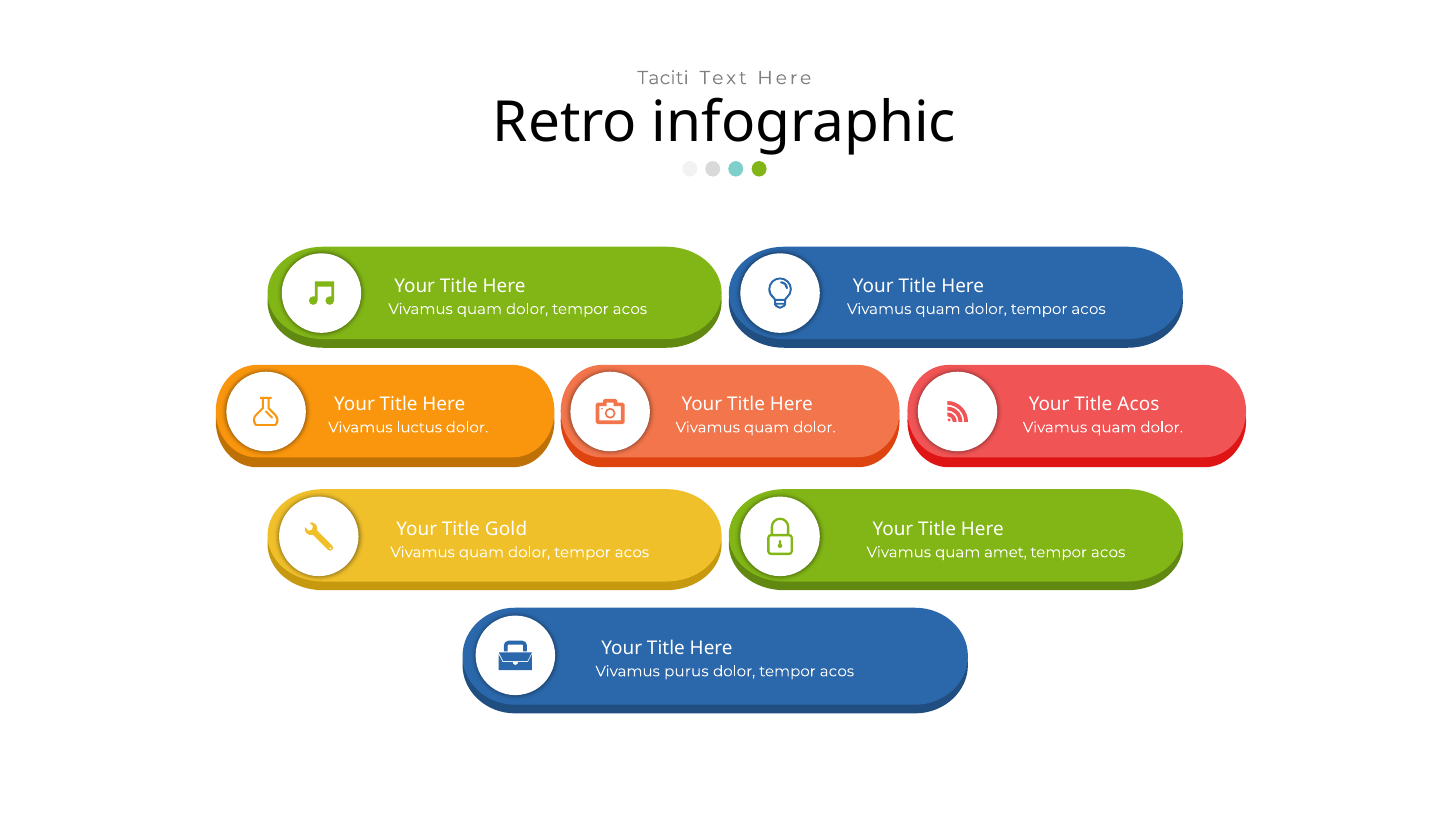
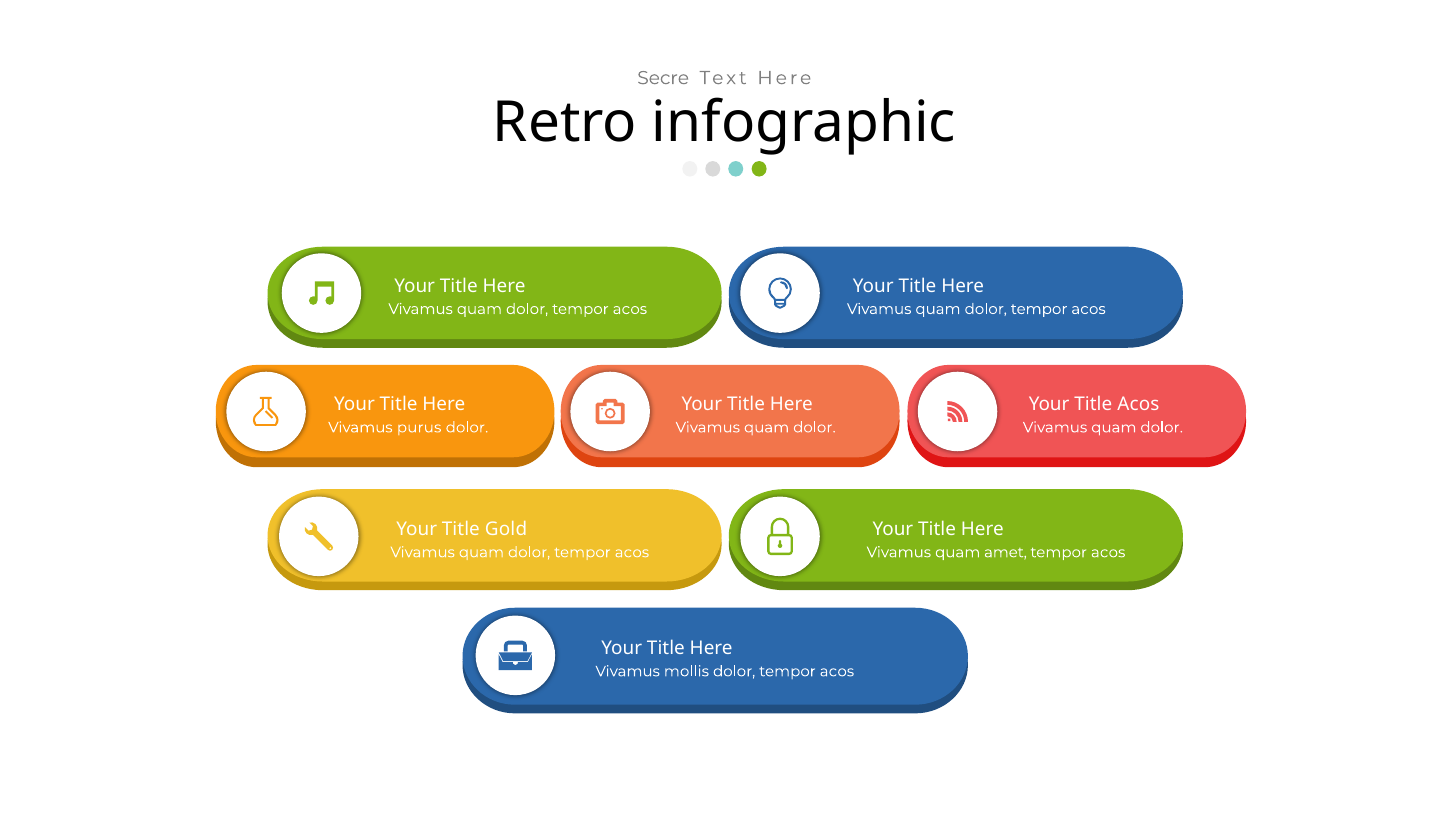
Taciti: Taciti -> Secre
luctus: luctus -> purus
purus: purus -> mollis
